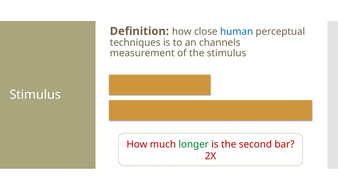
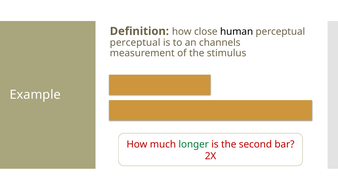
human colour: blue -> black
techniques at (135, 43): techniques -> perceptual
Stimulus at (35, 95): Stimulus -> Example
